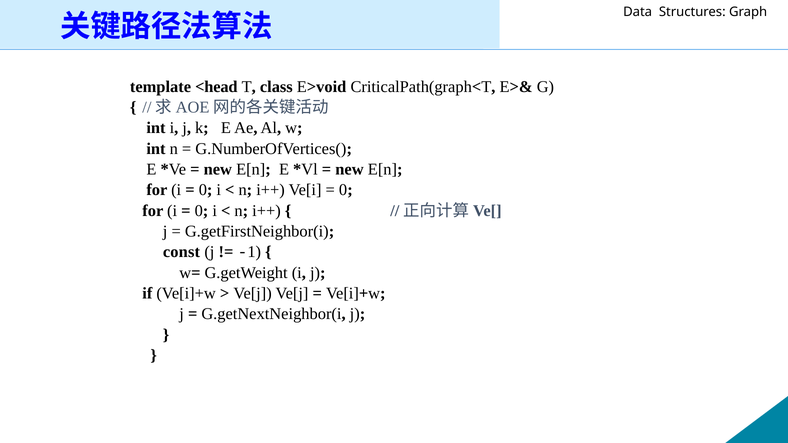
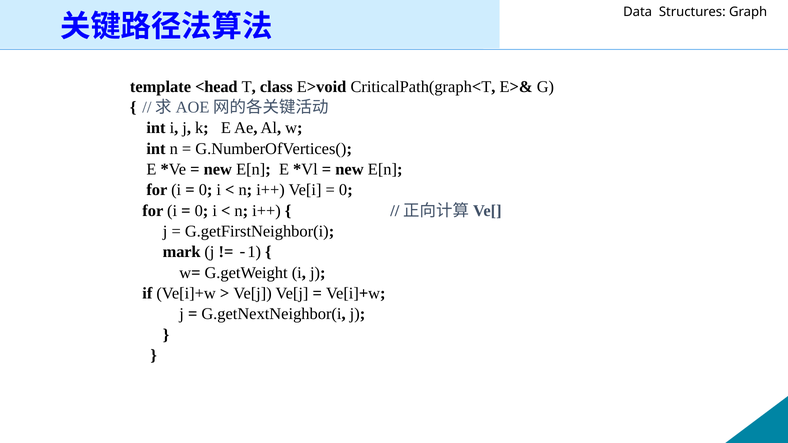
const: const -> mark
